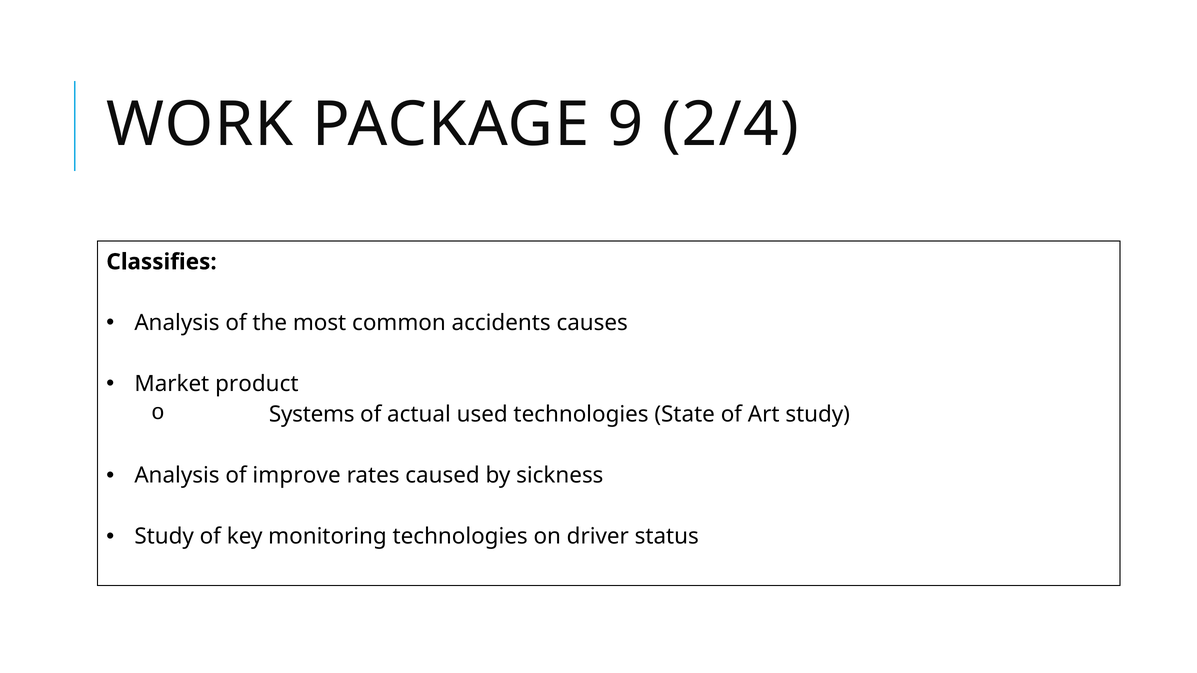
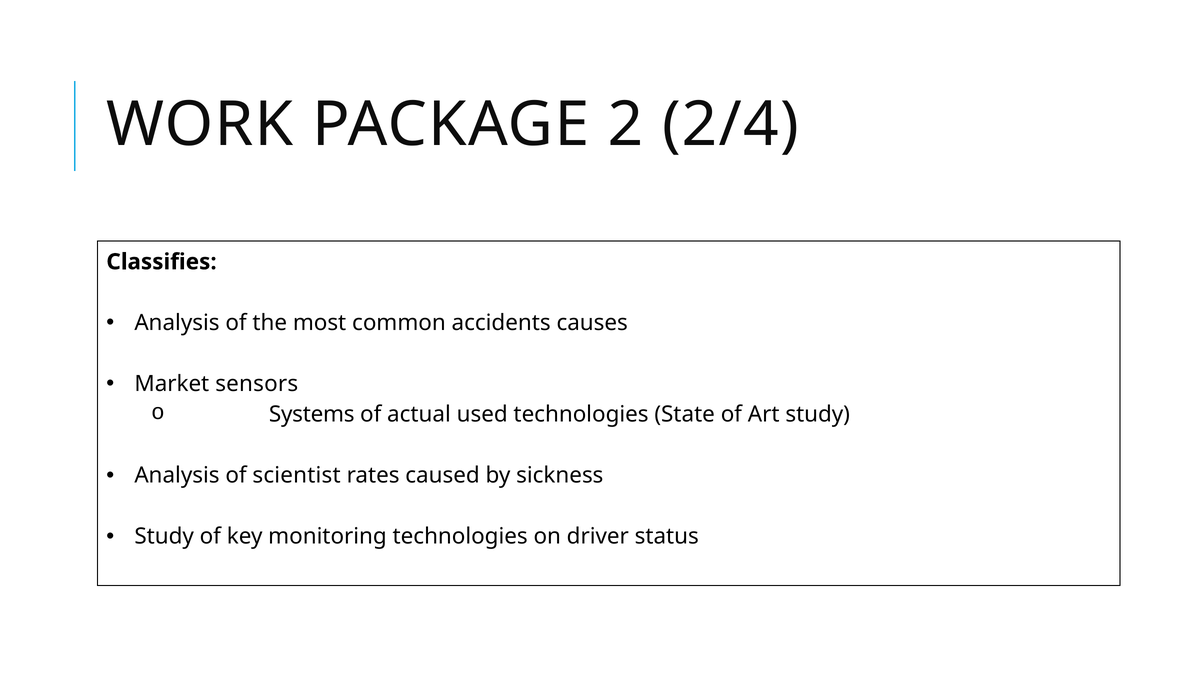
9: 9 -> 2
product: product -> sensors
improve: improve -> scientist
